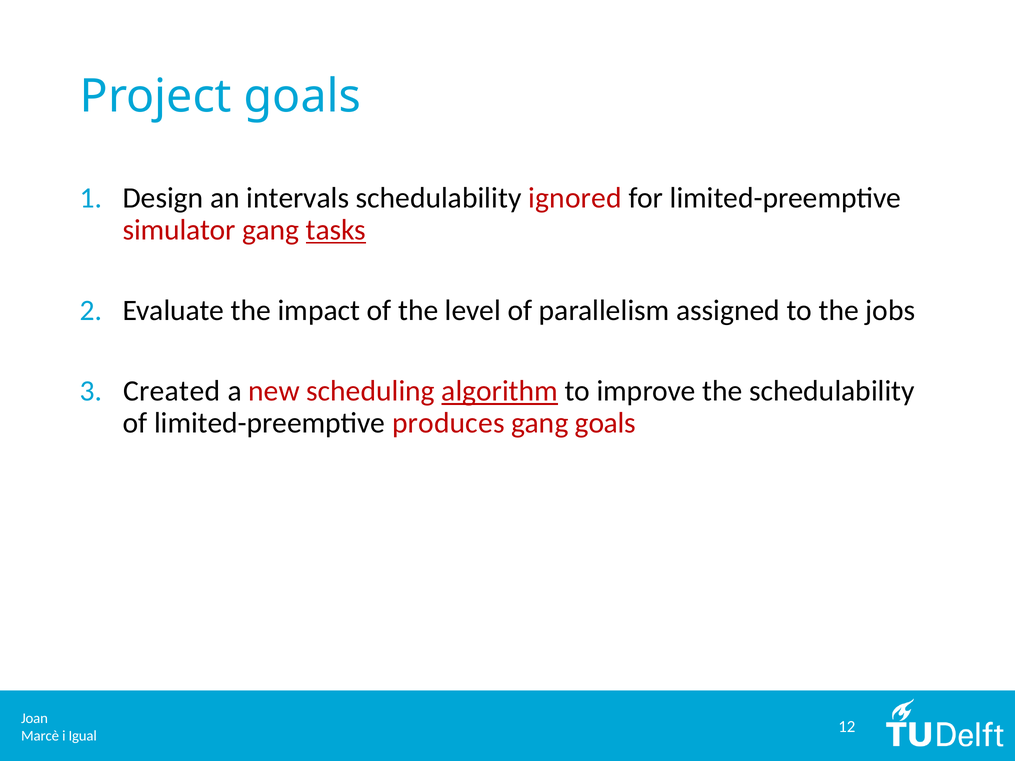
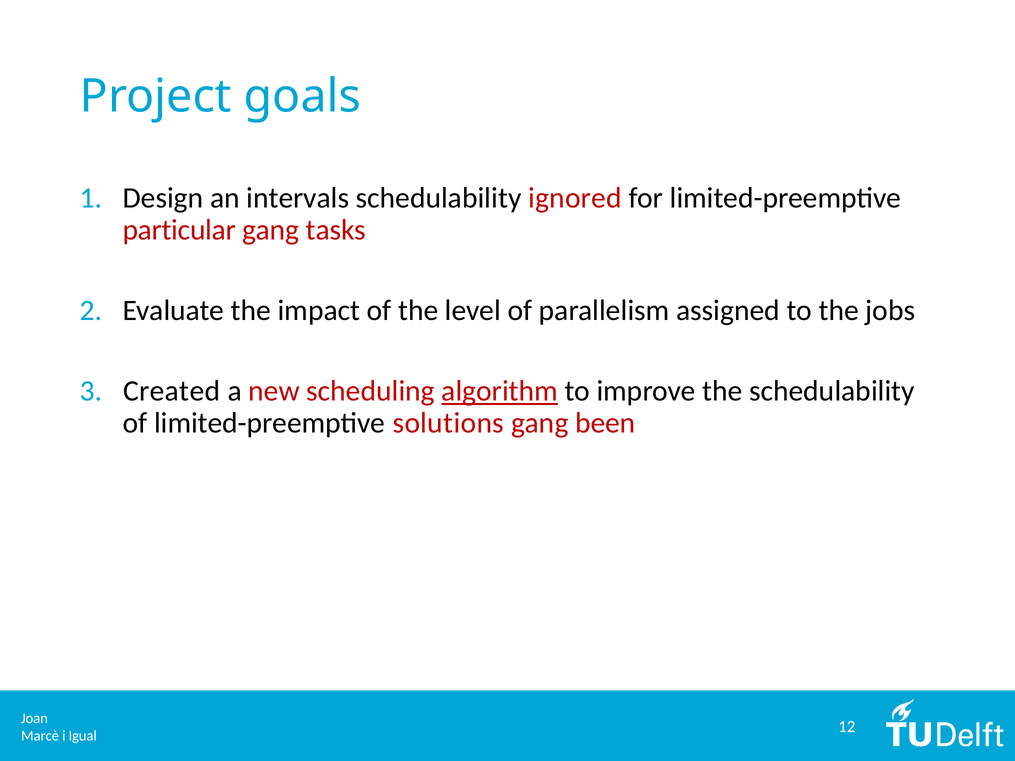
simulator: simulator -> particular
tasks underline: present -> none
produces: produces -> solutions
gang goals: goals -> been
